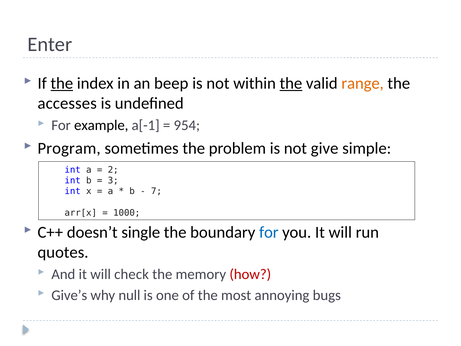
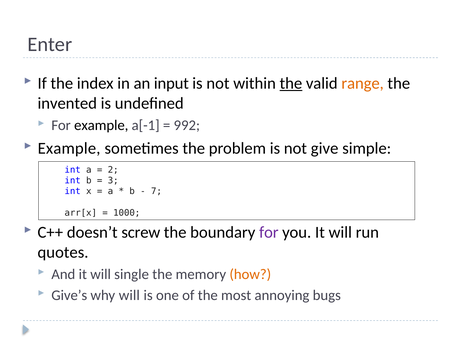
the at (62, 83) underline: present -> none
beep: beep -> input
accesses: accesses -> invented
954: 954 -> 992
Program at (69, 148): Program -> Example
single: single -> screw
for at (269, 232) colour: blue -> purple
check: check -> single
how colour: red -> orange
why null: null -> will
